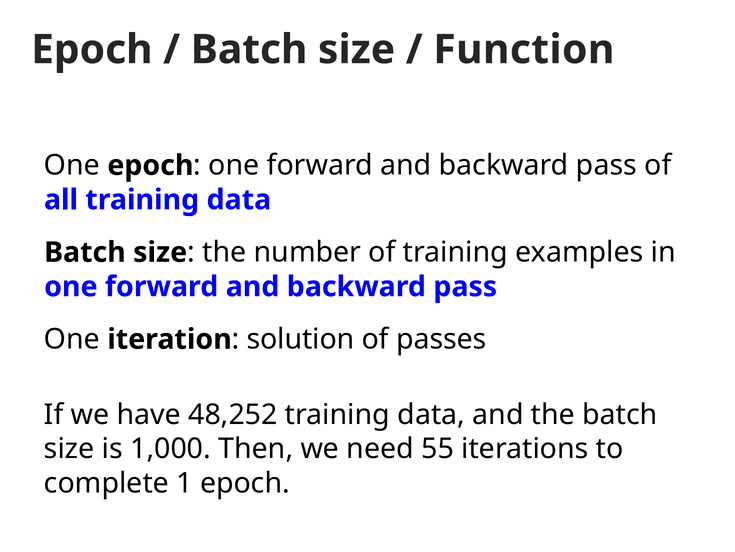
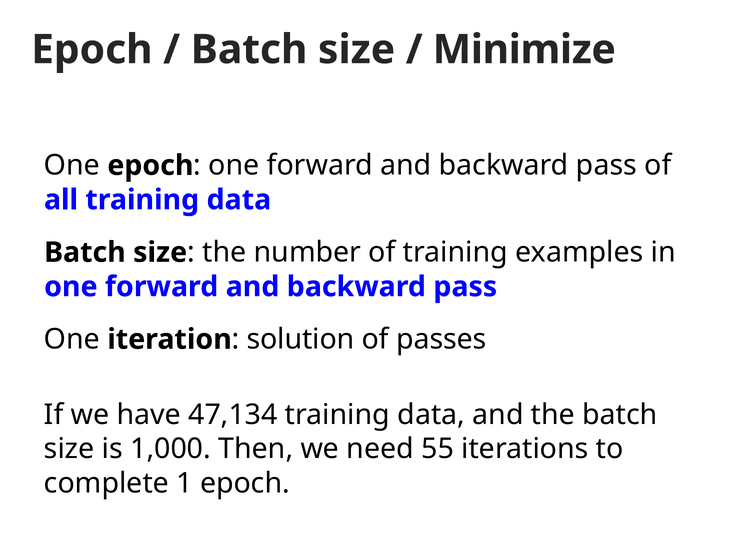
Function: Function -> Minimize
48,252: 48,252 -> 47,134
